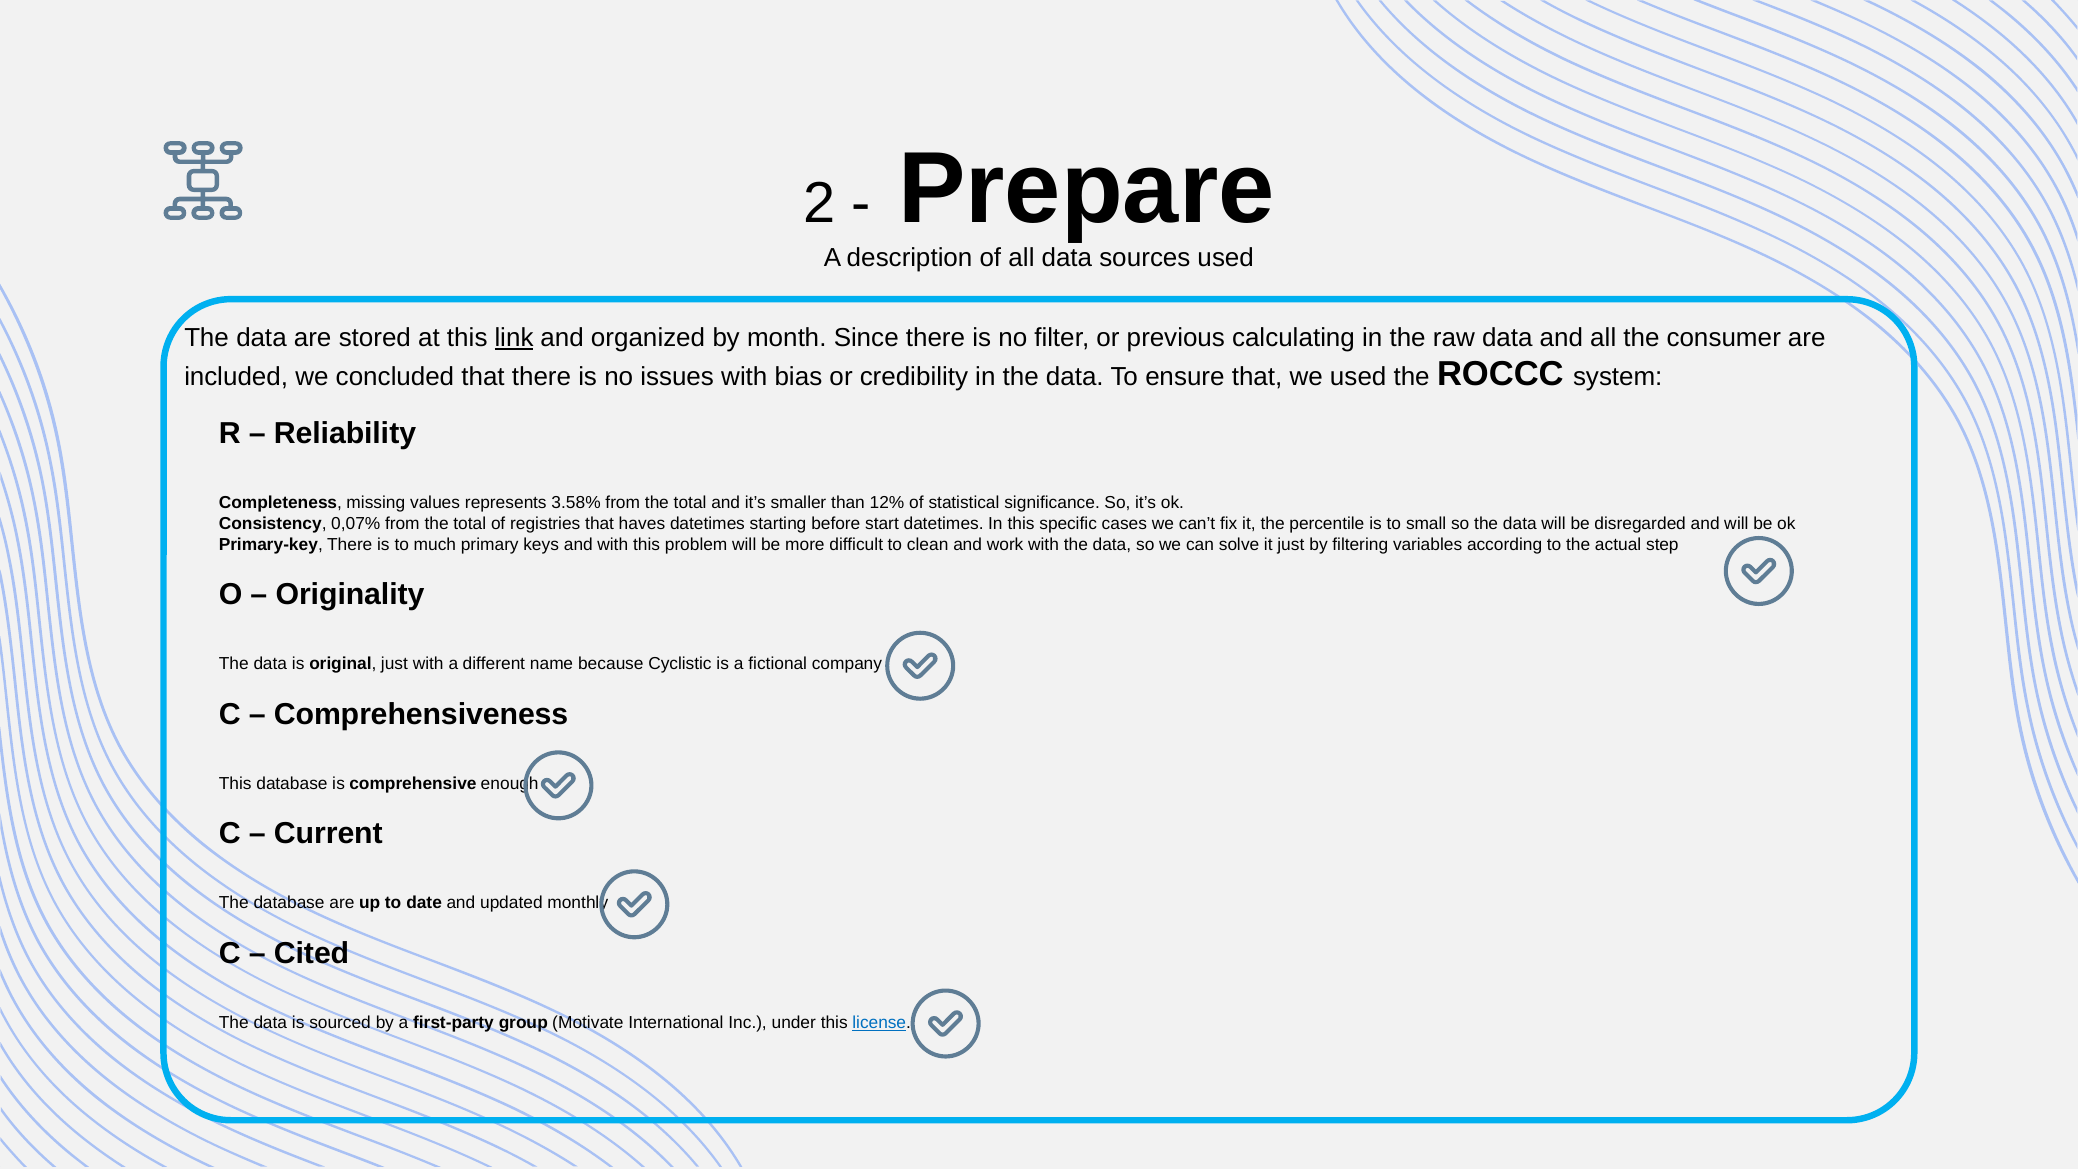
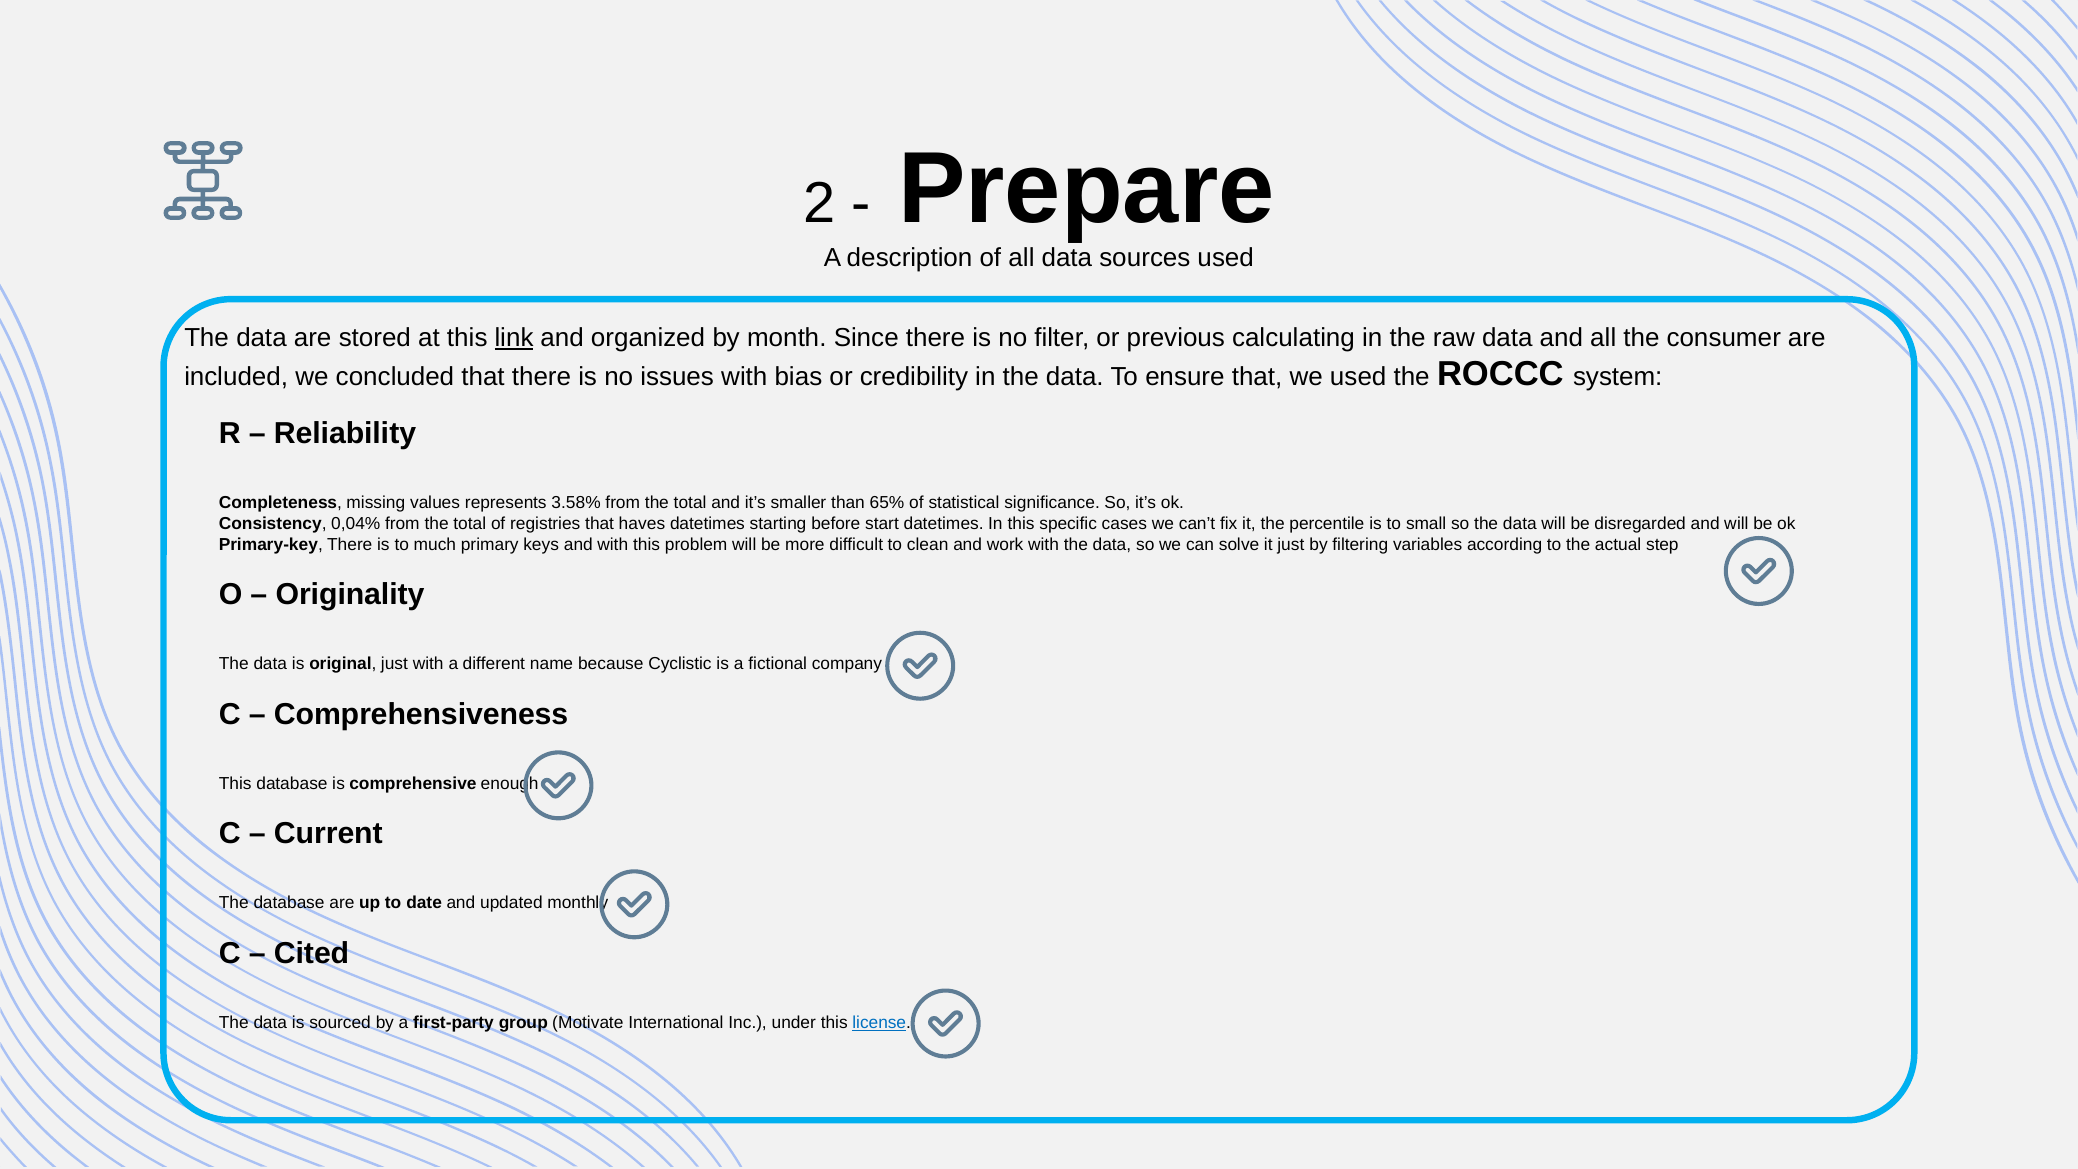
12%: 12% -> 65%
0,07%: 0,07% -> 0,04%
